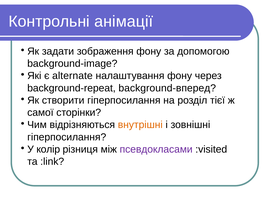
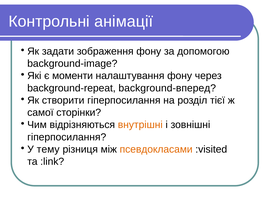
alternate: alternate -> моменти
колір: колір -> тему
псевдокласами colour: purple -> orange
